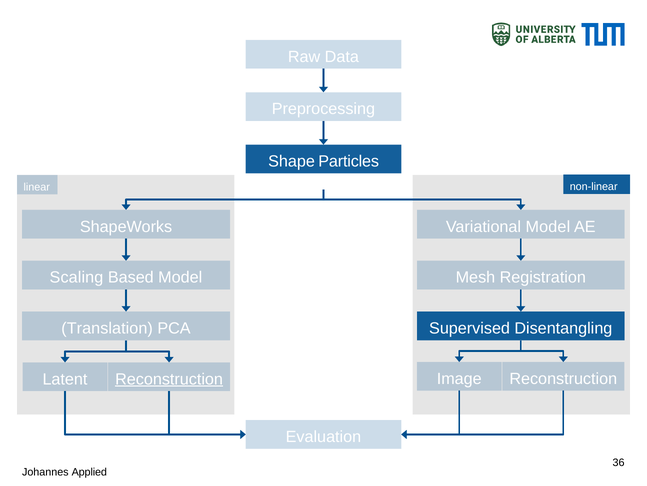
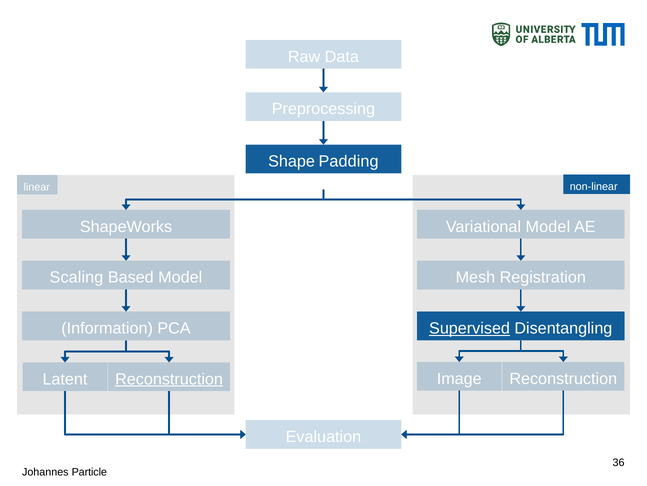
Particles: Particles -> Padding
Translation: Translation -> Information
Supervised underline: none -> present
Applied: Applied -> Particle
